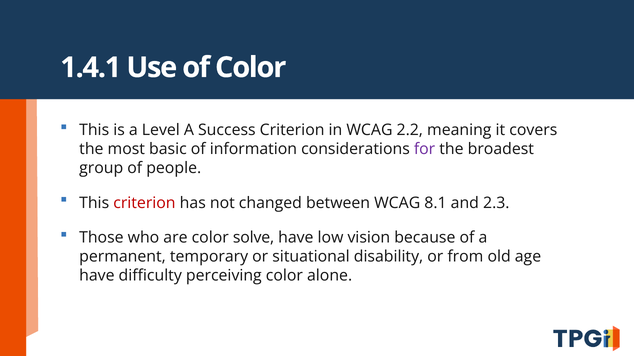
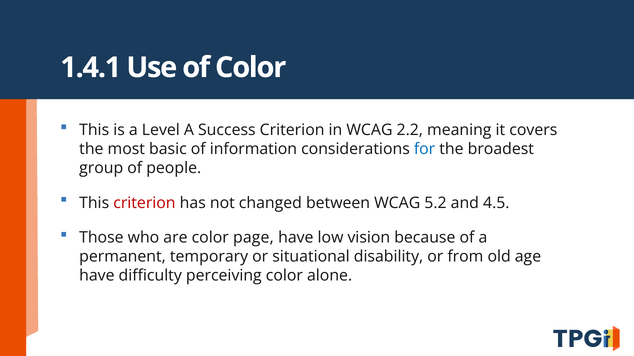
for colour: purple -> blue
8.1: 8.1 -> 5.2
2.3: 2.3 -> 4.5
solve: solve -> page
